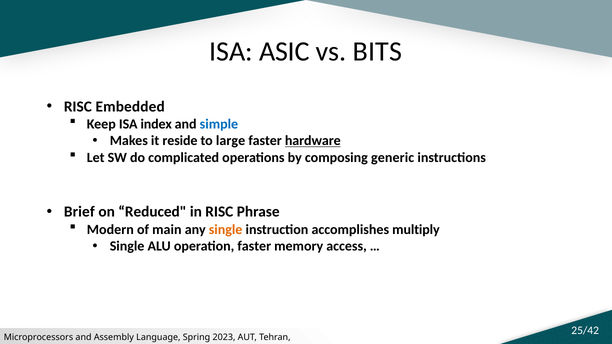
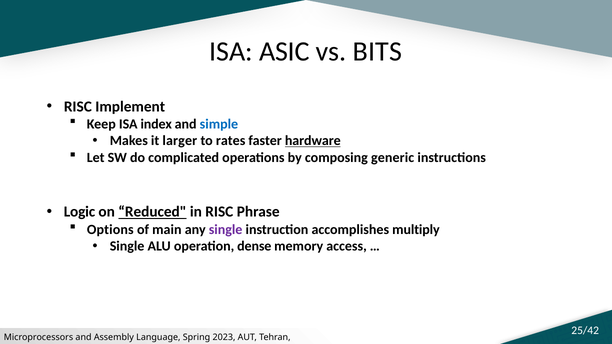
Embedded: Embedded -> Implement
reside: reside -> larger
large: large -> rates
Brief: Brief -> Logic
Reduced underline: none -> present
Modern: Modern -> Options
single at (226, 230) colour: orange -> purple
operation faster: faster -> dense
